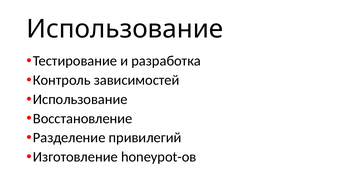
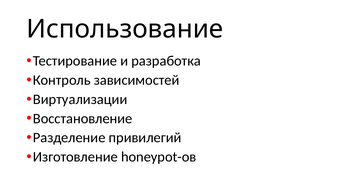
Использование at (80, 99): Использование -> Виртуализации
